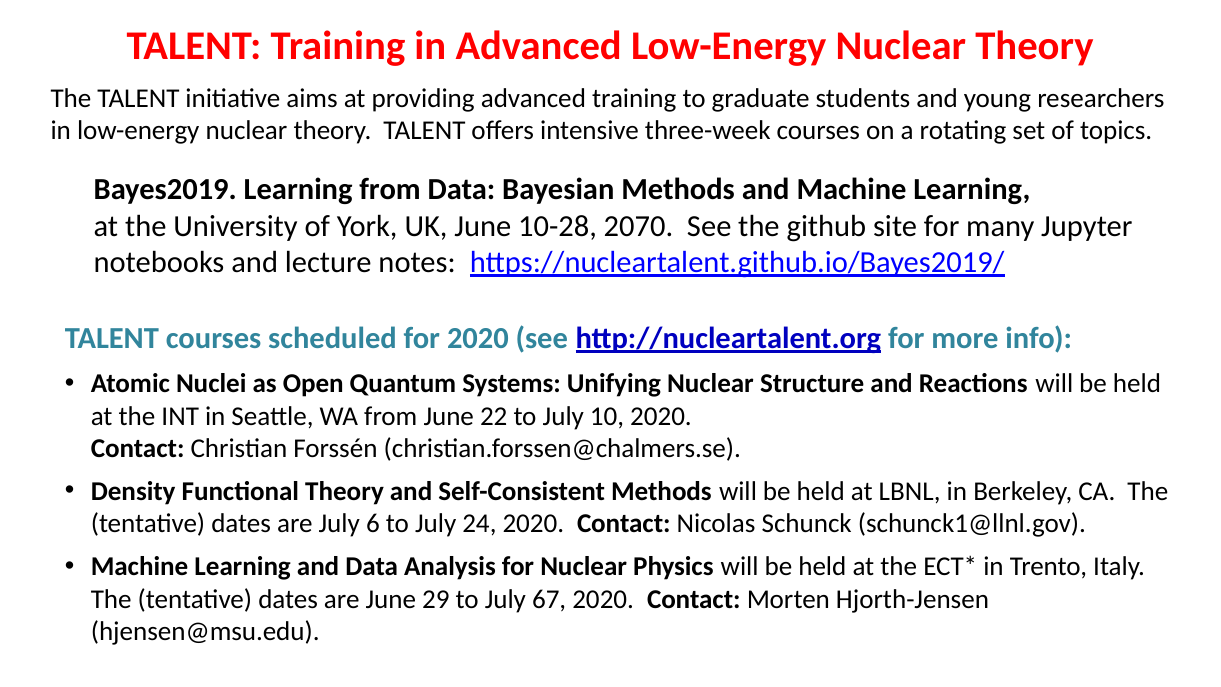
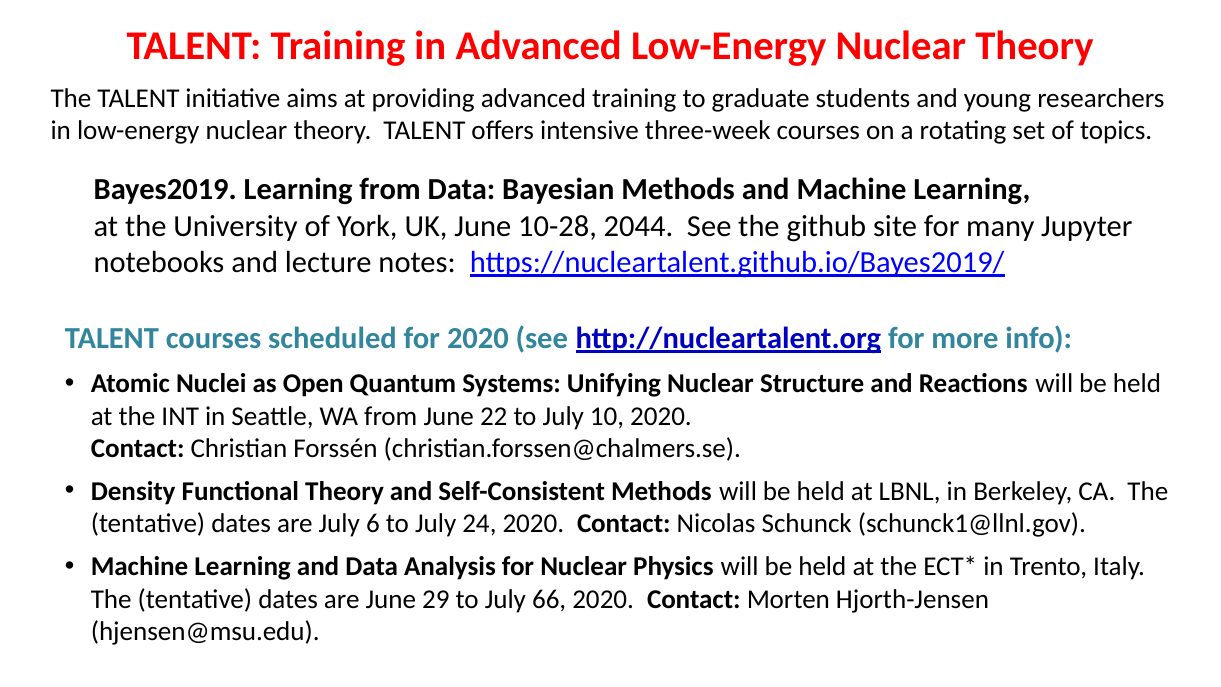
2070: 2070 -> 2044
67: 67 -> 66
